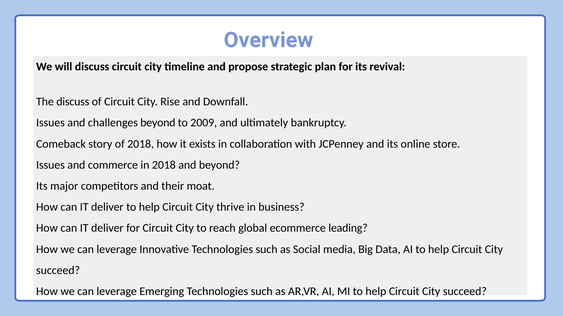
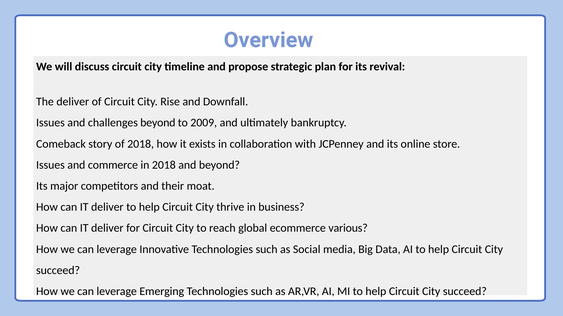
The discuss: discuss -> deliver
leading: leading -> various
